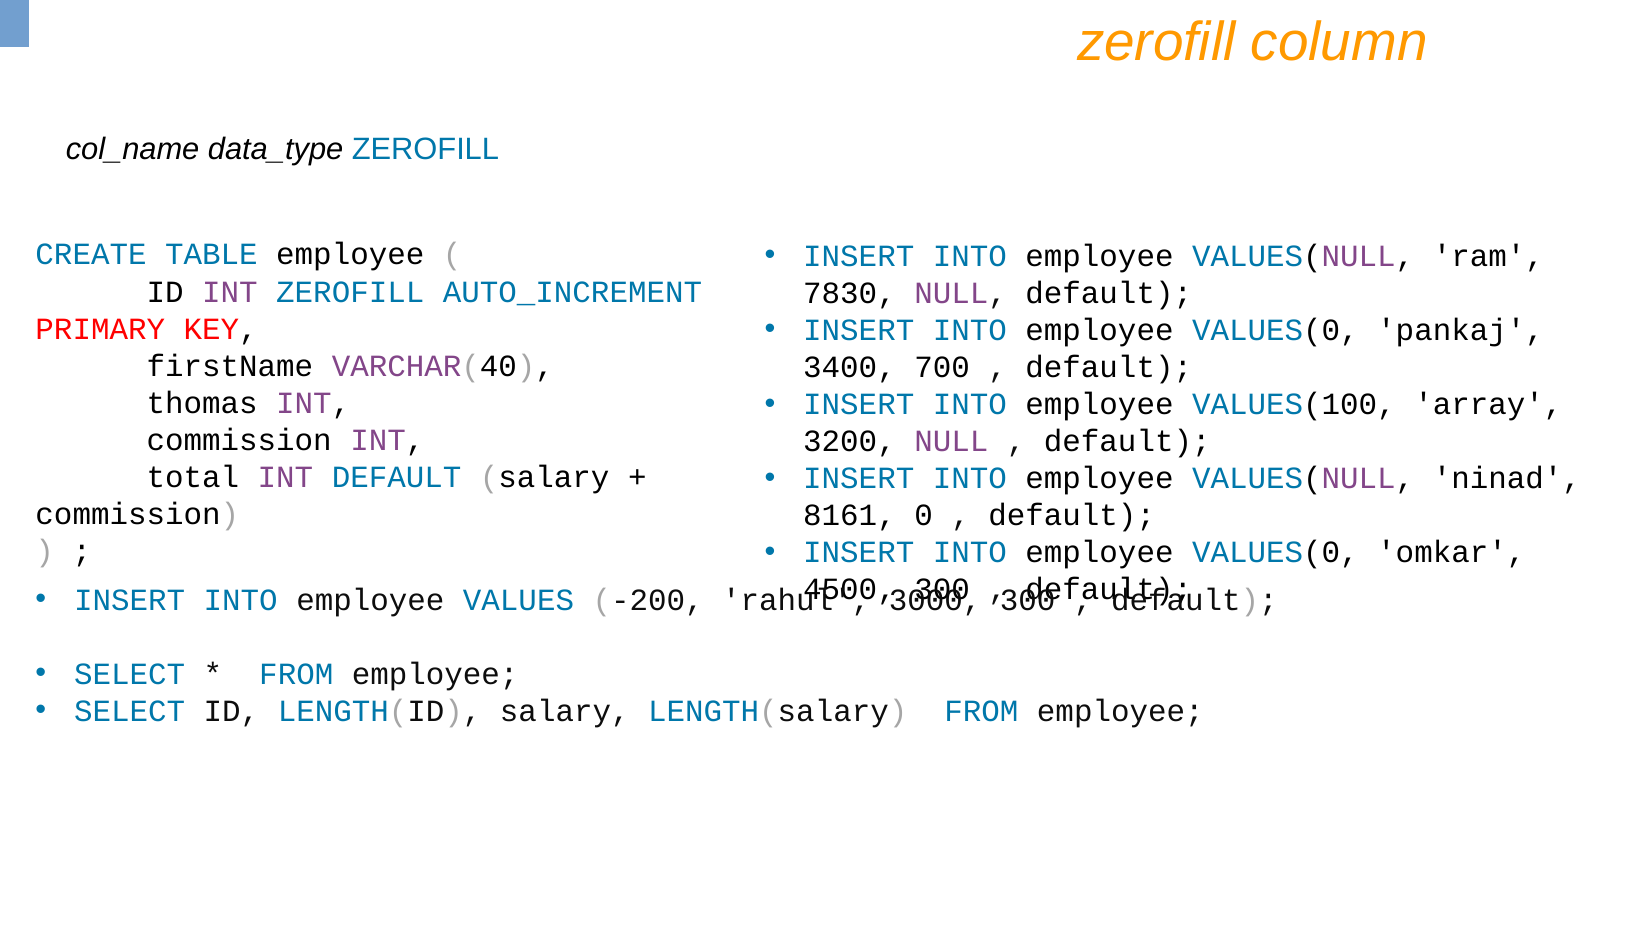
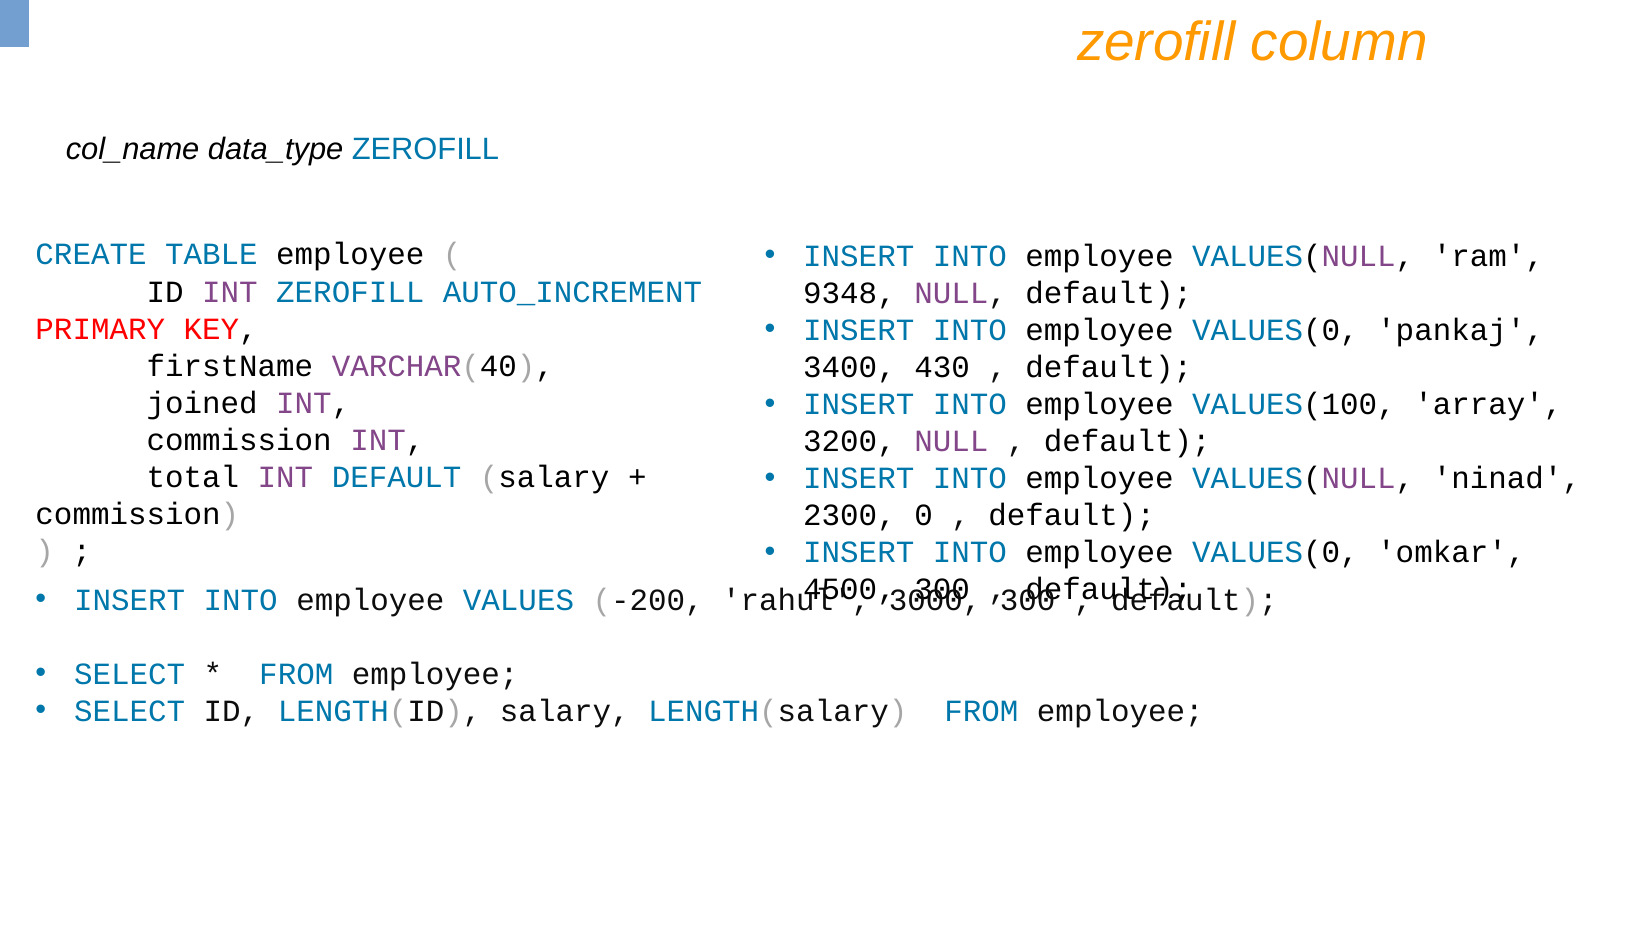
7830: 7830 -> 9348
700: 700 -> 430
thomas: thomas -> joined
8161: 8161 -> 2300
